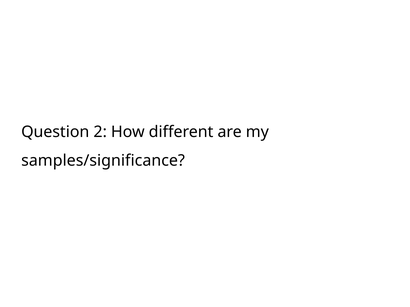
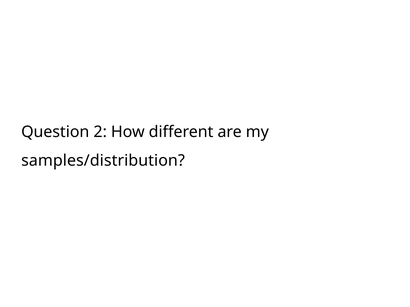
samples/significance: samples/significance -> samples/distribution
